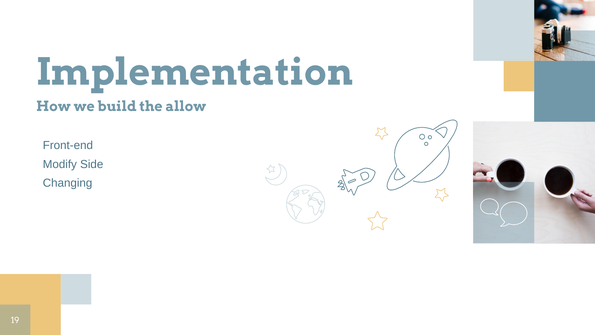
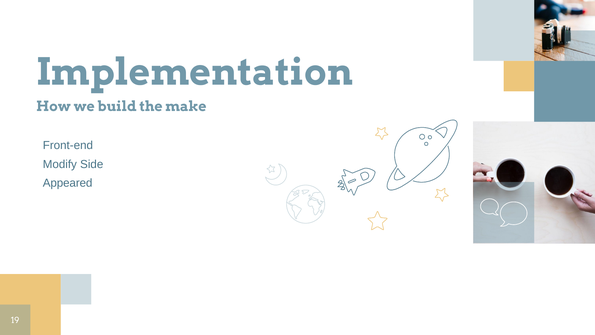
allow: allow -> make
Changing: Changing -> Appeared
